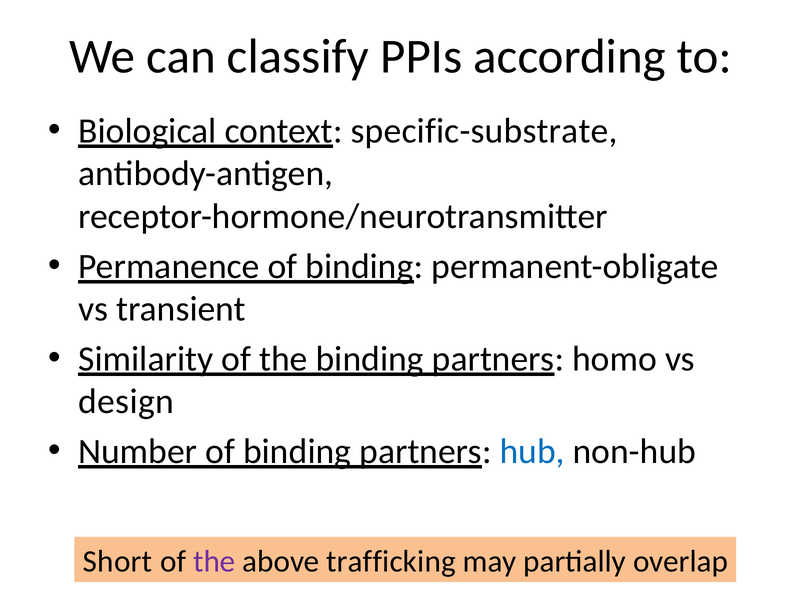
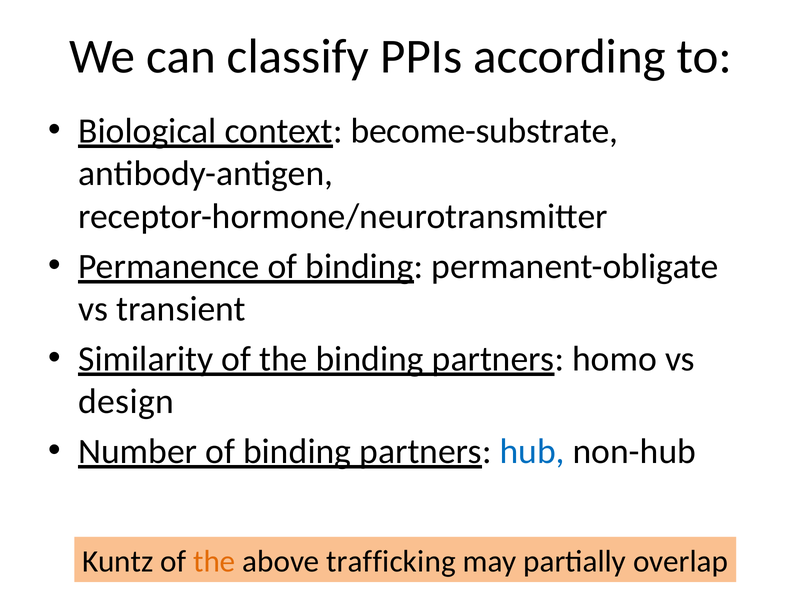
specific-substrate: specific-substrate -> become-substrate
Short: Short -> Kuntz
the at (214, 562) colour: purple -> orange
